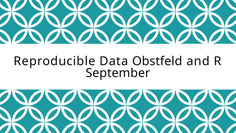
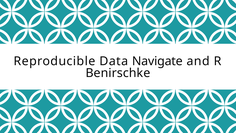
Obstfeld: Obstfeld -> Navigate
September: September -> Benirschke
